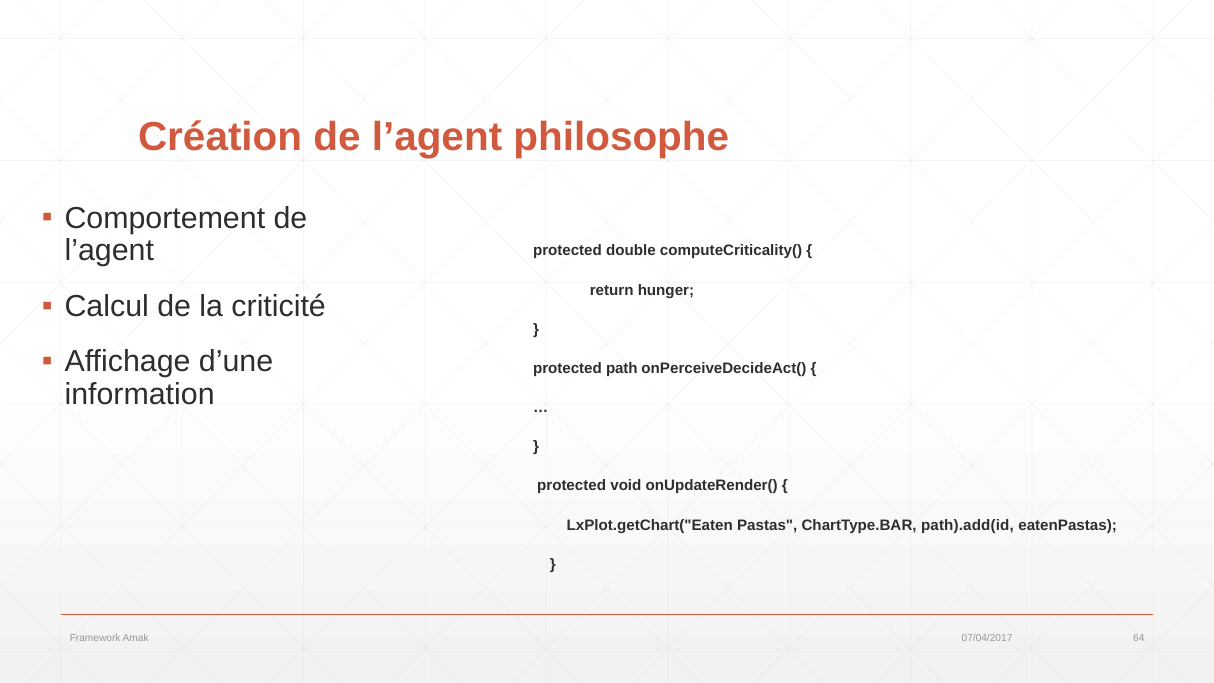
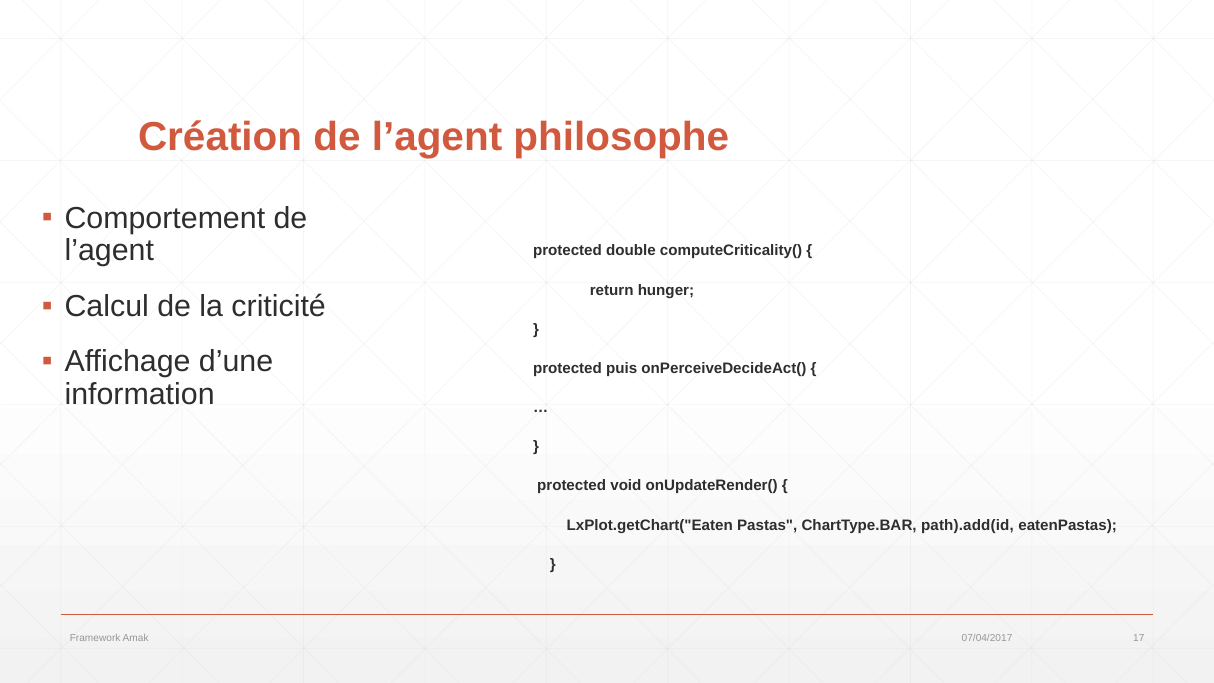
path: path -> puis
64: 64 -> 17
